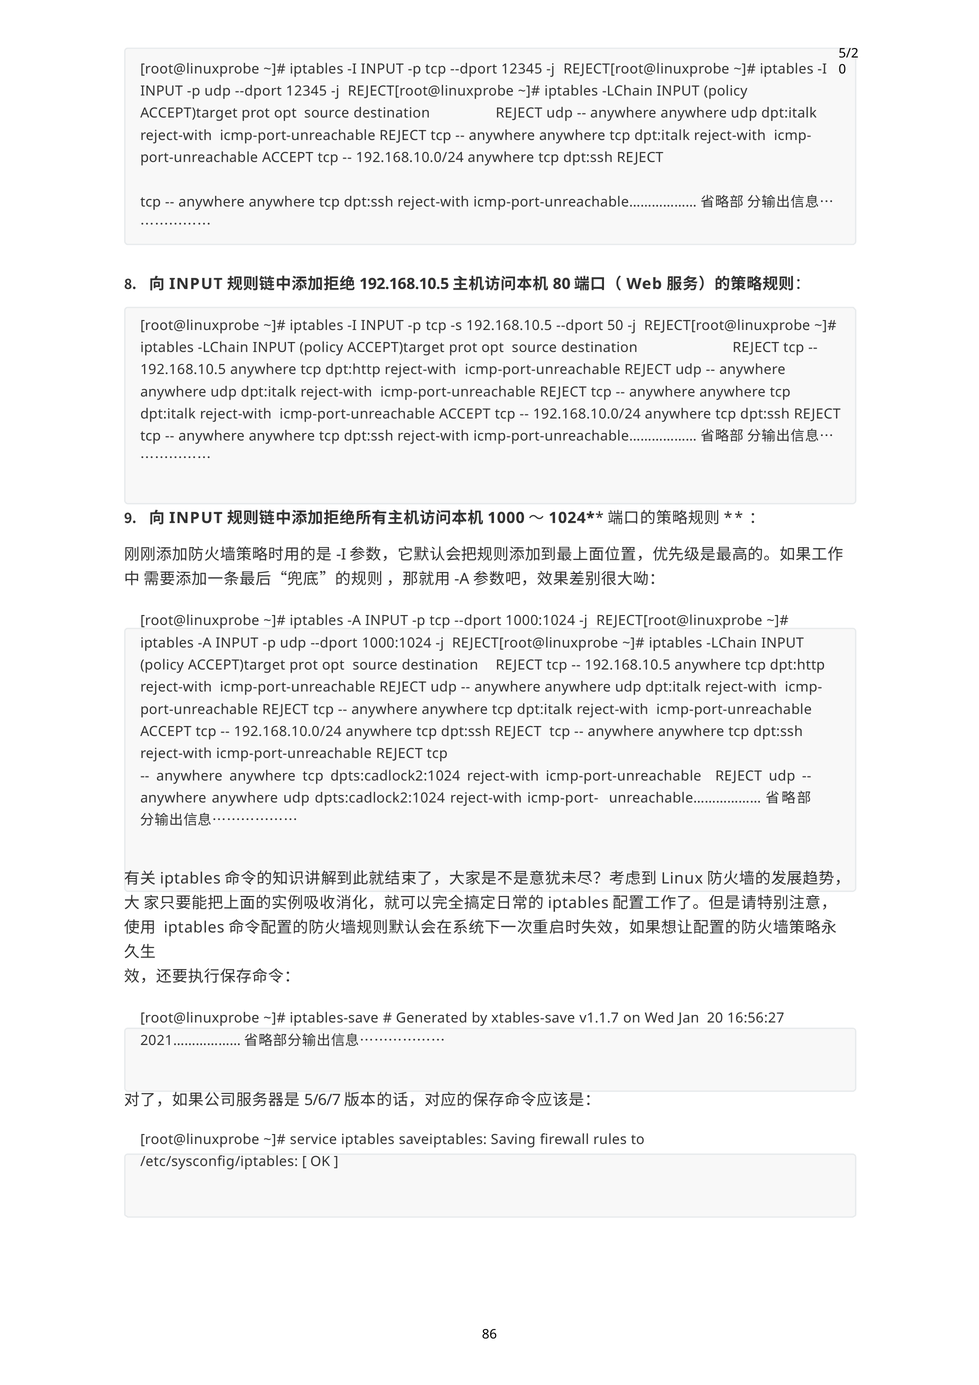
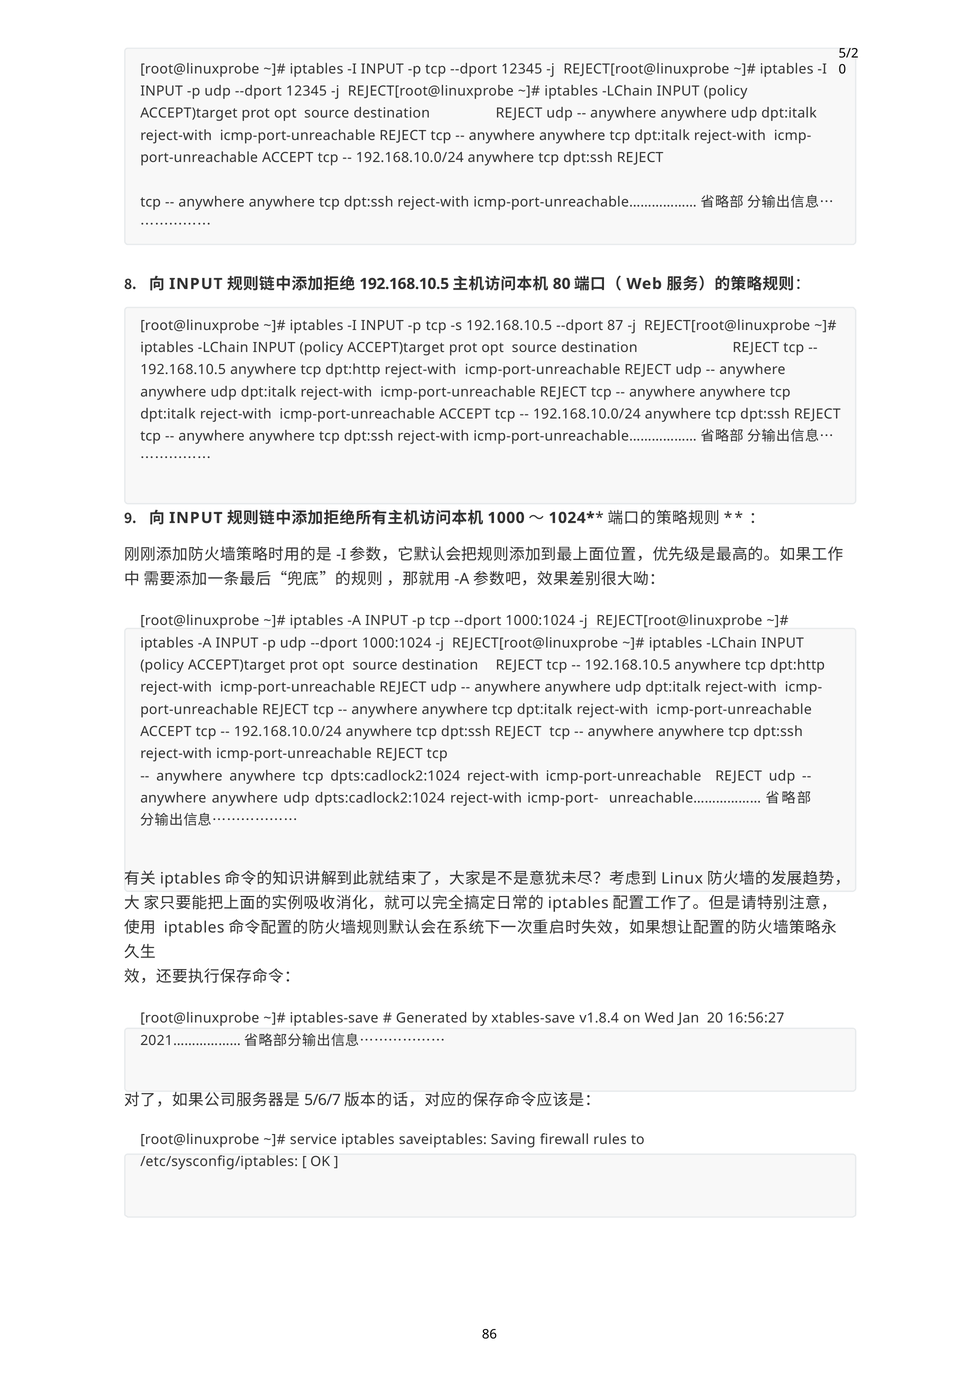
50: 50 -> 87
v1.1.7: v1.1.7 -> v1.8.4
